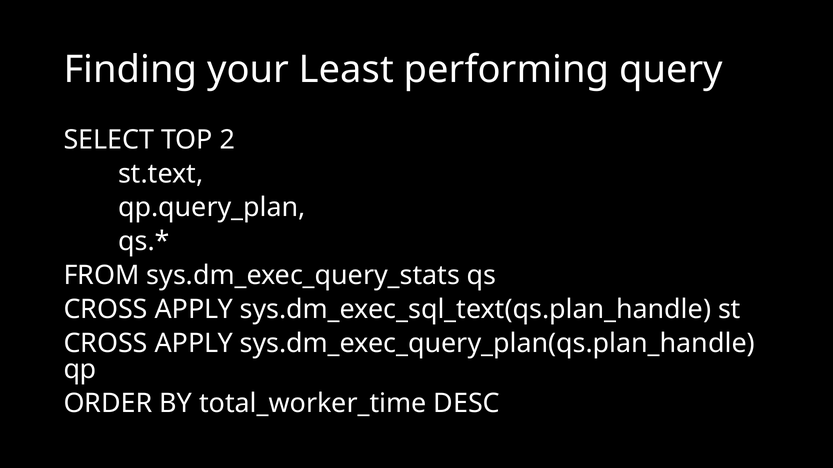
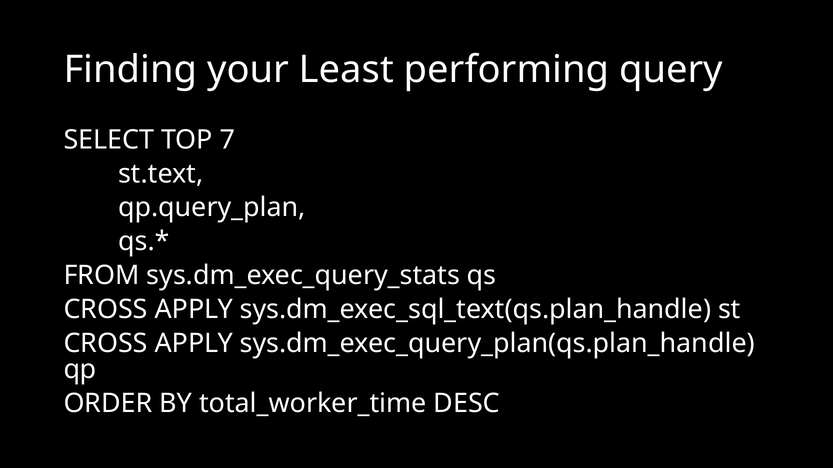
2: 2 -> 7
